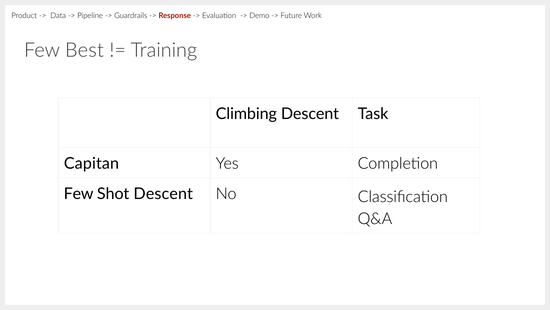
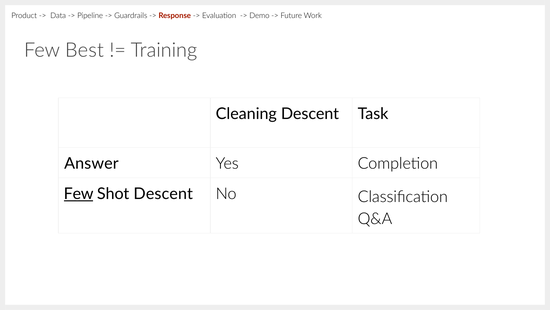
Climbing: Climbing -> Cleaning
Capitan: Capitan -> Answer
Few at (79, 193) underline: none -> present
